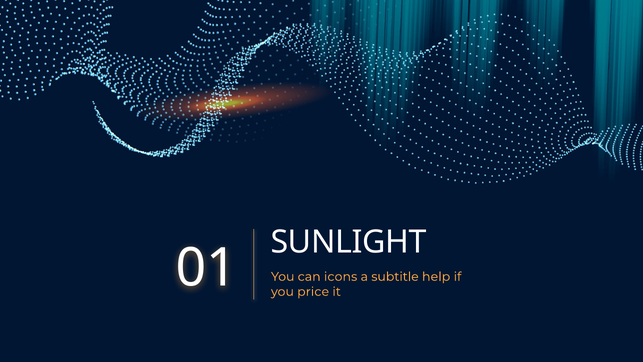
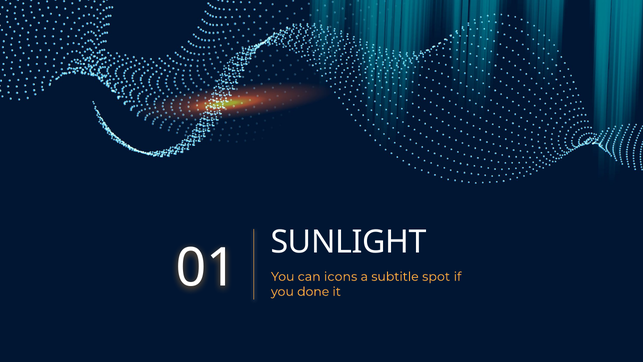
help: help -> spot
price: price -> done
